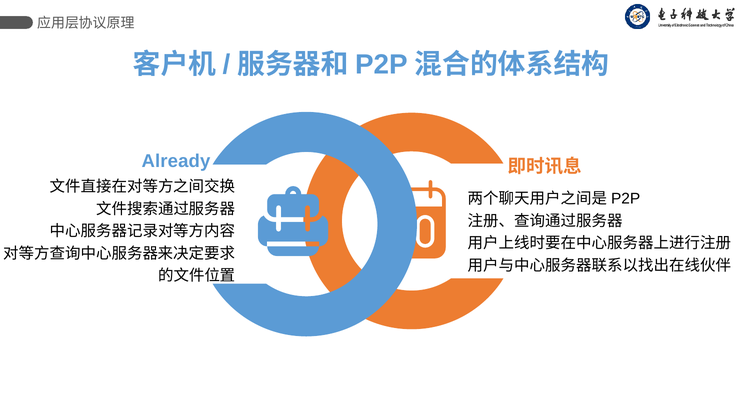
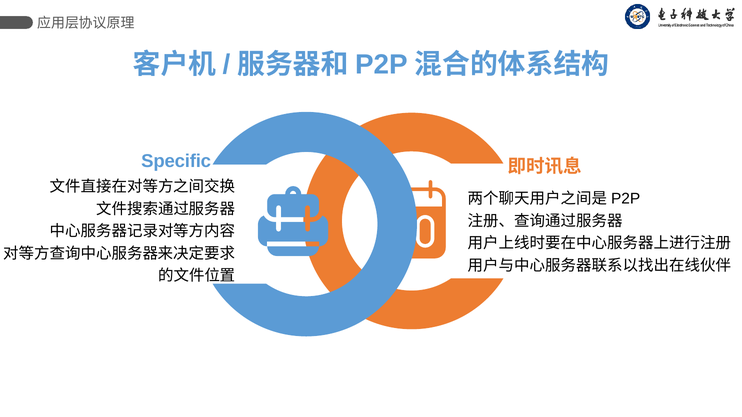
Already: Already -> Specific
